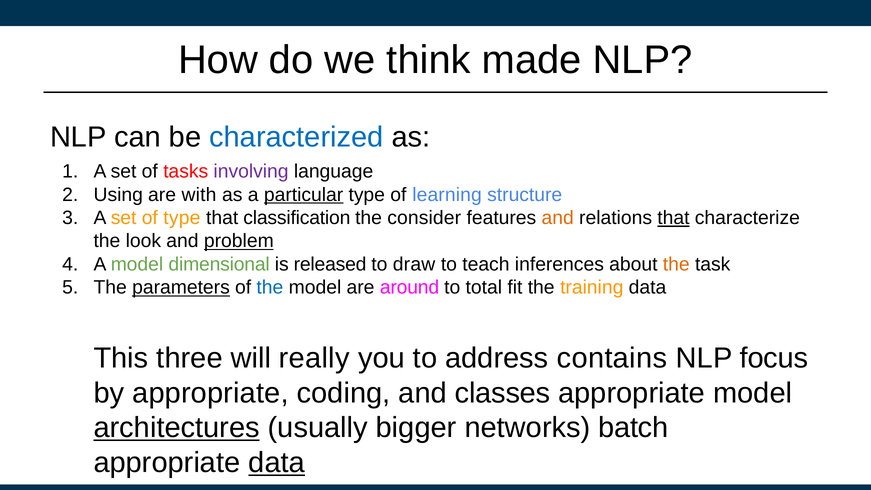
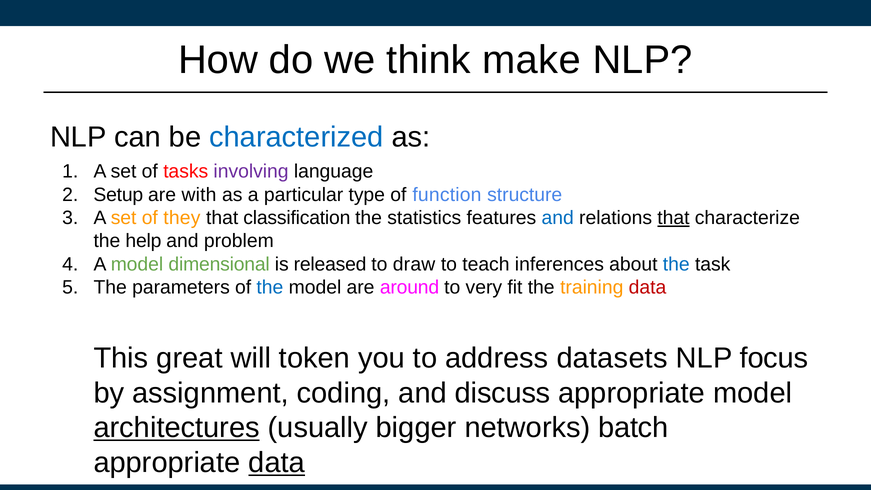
made: made -> make
Using: Using -> Setup
particular underline: present -> none
learning: learning -> function
of type: type -> they
consider: consider -> statistics
and at (558, 218) colour: orange -> blue
look: look -> help
problem underline: present -> none
the at (676, 264) colour: orange -> blue
parameters underline: present -> none
total: total -> very
data at (648, 287) colour: black -> red
three: three -> great
really: really -> token
contains: contains -> datasets
by appropriate: appropriate -> assignment
classes: classes -> discuss
